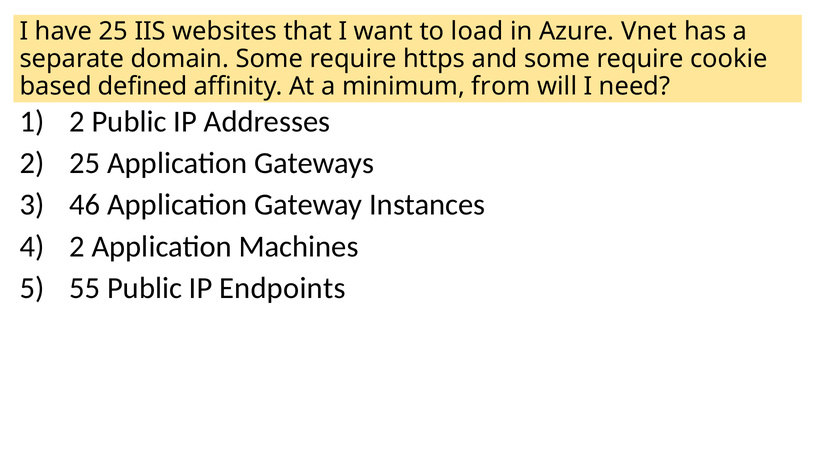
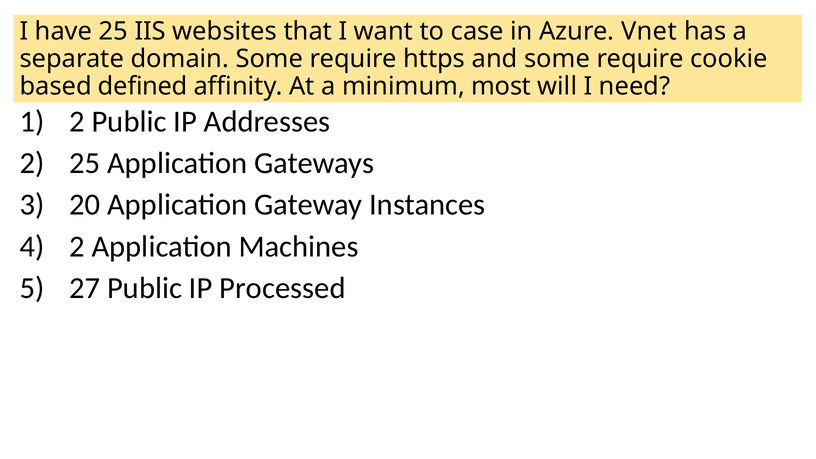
load: load -> case
from: from -> most
46: 46 -> 20
55: 55 -> 27
Endpoints: Endpoints -> Processed
